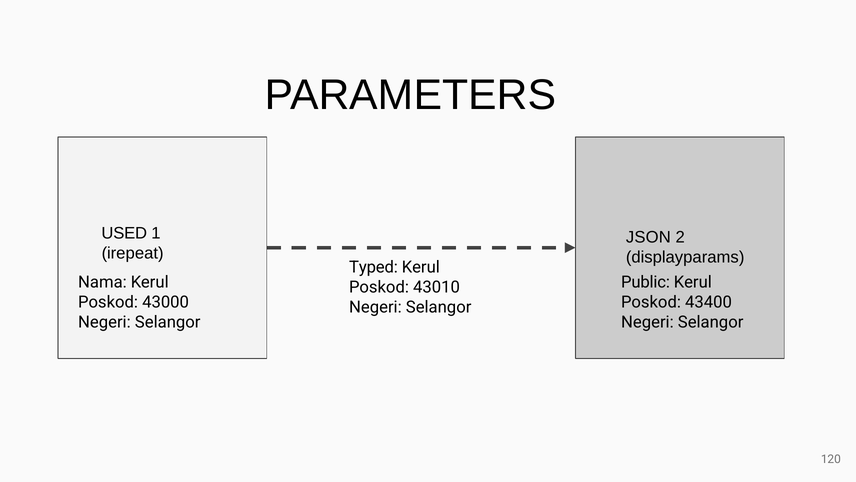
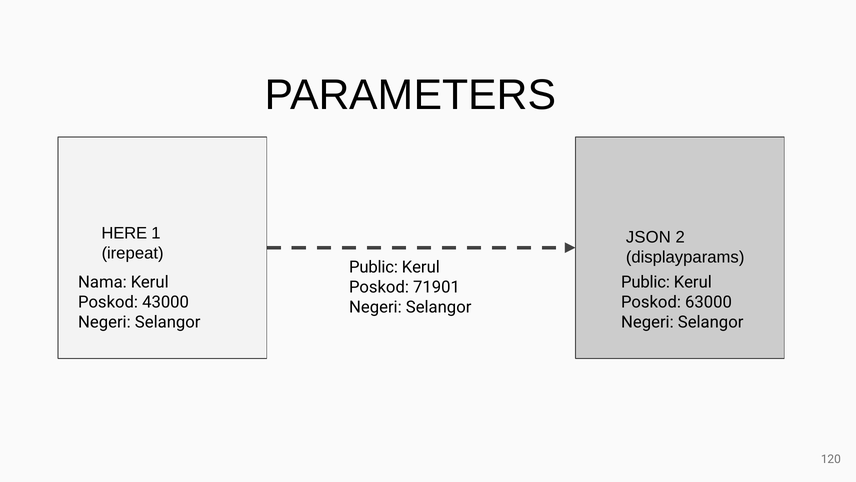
USED: USED -> HERE
Typed at (373, 267): Typed -> Public
43010: 43010 -> 71901
43400: 43400 -> 63000
